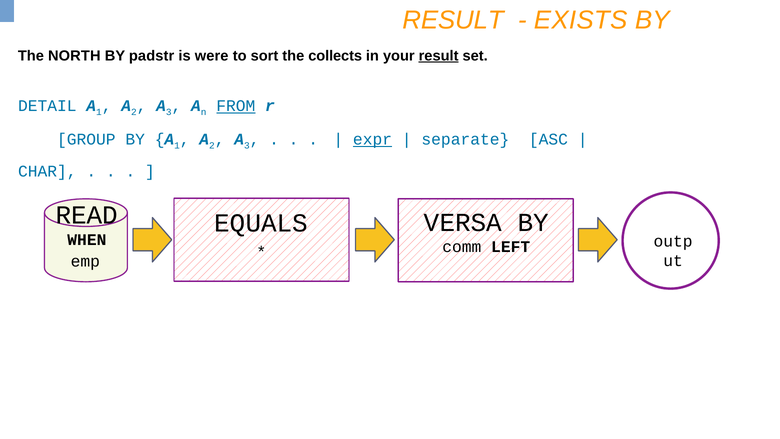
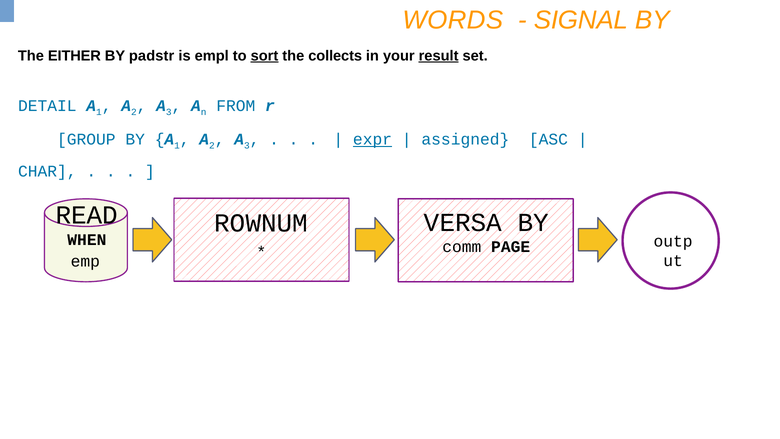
RESULT at (453, 20): RESULT -> WORDS
EXISTS: EXISTS -> SIGNAL
NORTH: NORTH -> EITHER
were: were -> empl
sort underline: none -> present
FROM underline: present -> none
separate: separate -> assigned
EQUALS: EQUALS -> ROWNUM
LEFT: LEFT -> PAGE
